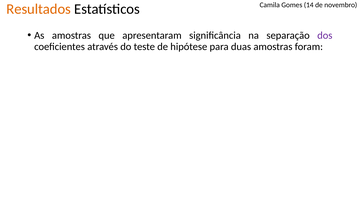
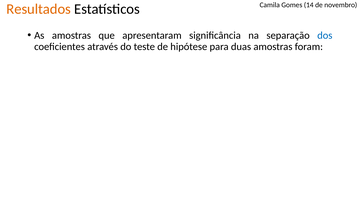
dos colour: purple -> blue
